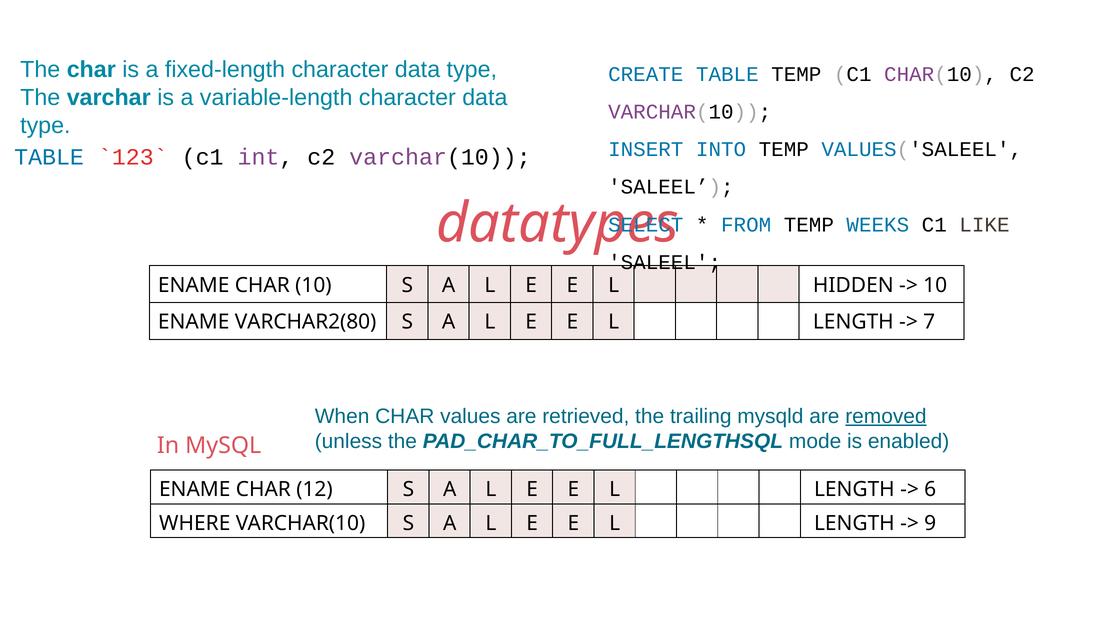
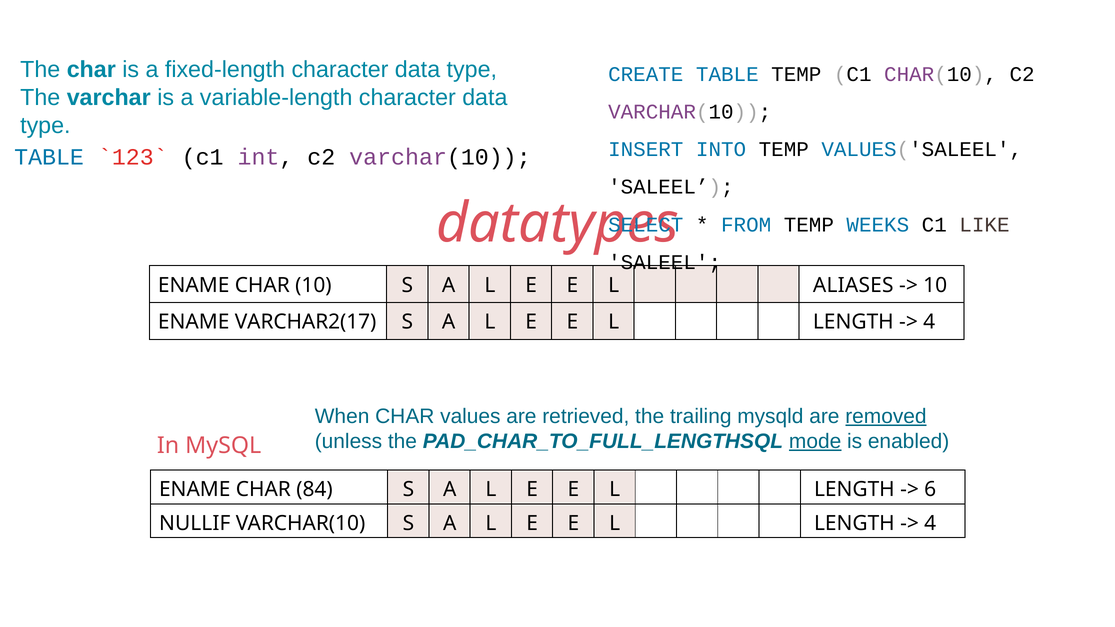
HIDDEN: HIDDEN -> ALIASES
VARCHAR2(80: VARCHAR2(80 -> VARCHAR2(17
7 at (929, 322): 7 -> 4
mode underline: none -> present
12: 12 -> 84
WHERE: WHERE -> NULLIF
9 at (930, 524): 9 -> 4
